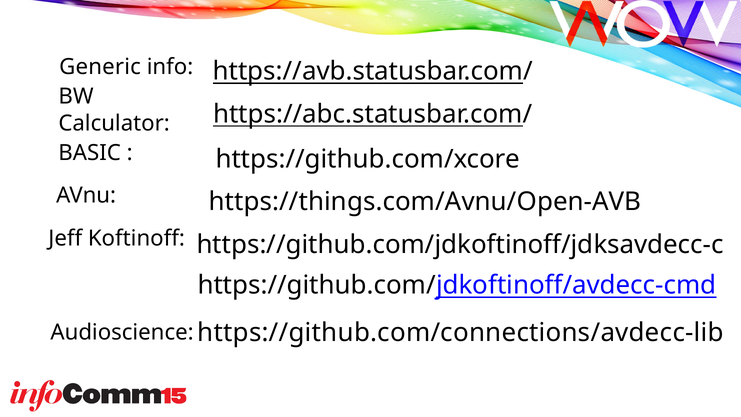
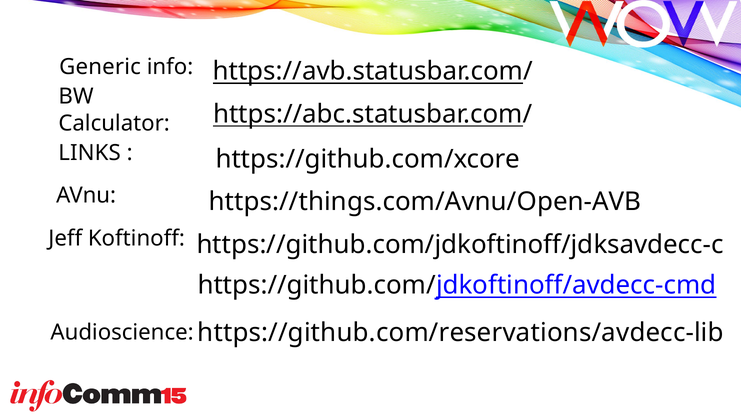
BASIC: BASIC -> LINKS
https://github.com/connections/avdecc-lib: https://github.com/connections/avdecc-lib -> https://github.com/reservations/avdecc-lib
